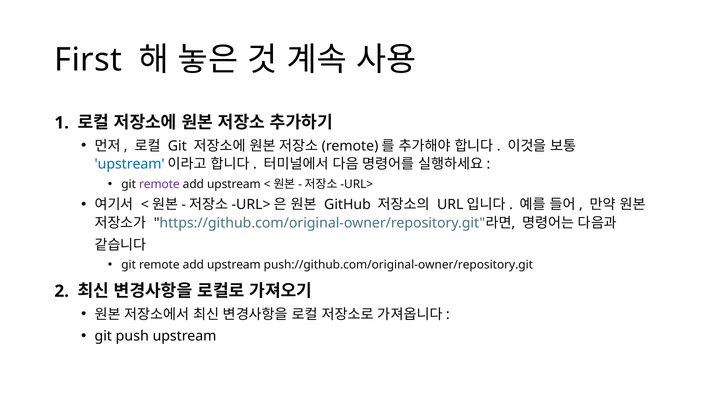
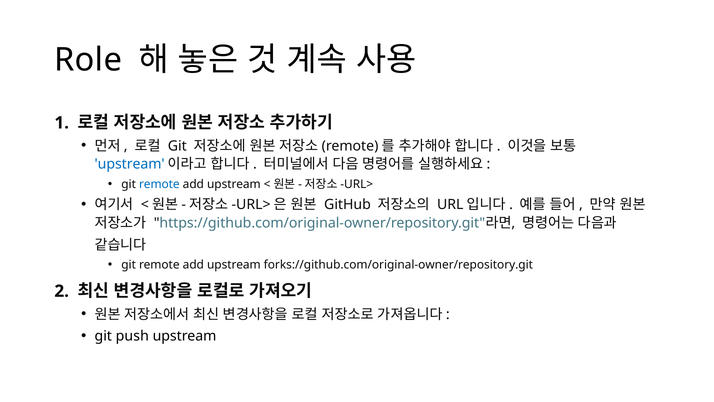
First: First -> Role
remote at (159, 184) colour: purple -> blue
push://github.com/original-owner/repository.git: push://github.com/original-owner/repository.git -> forks://github.com/original-owner/repository.git
